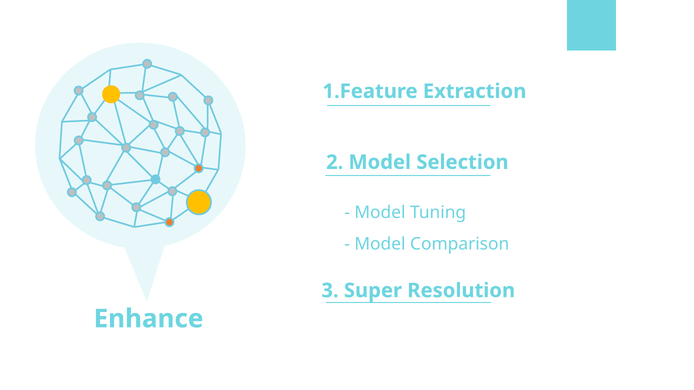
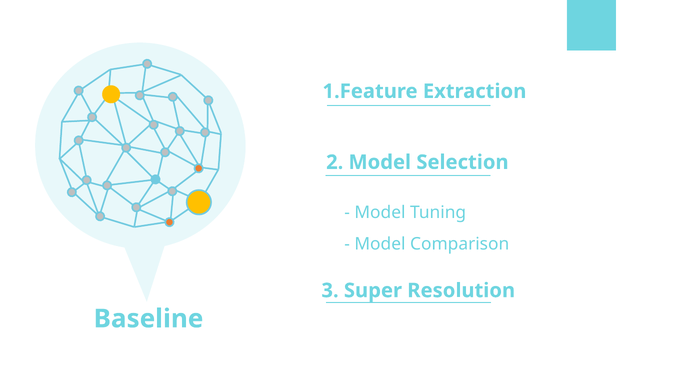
Enhance: Enhance -> Baseline
